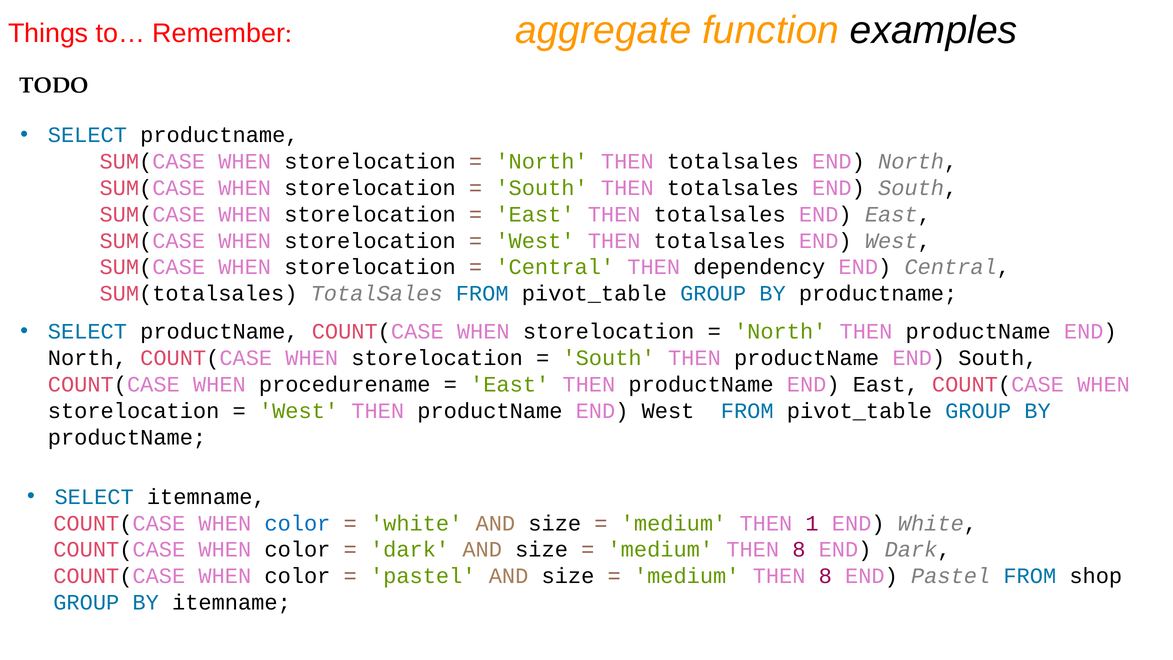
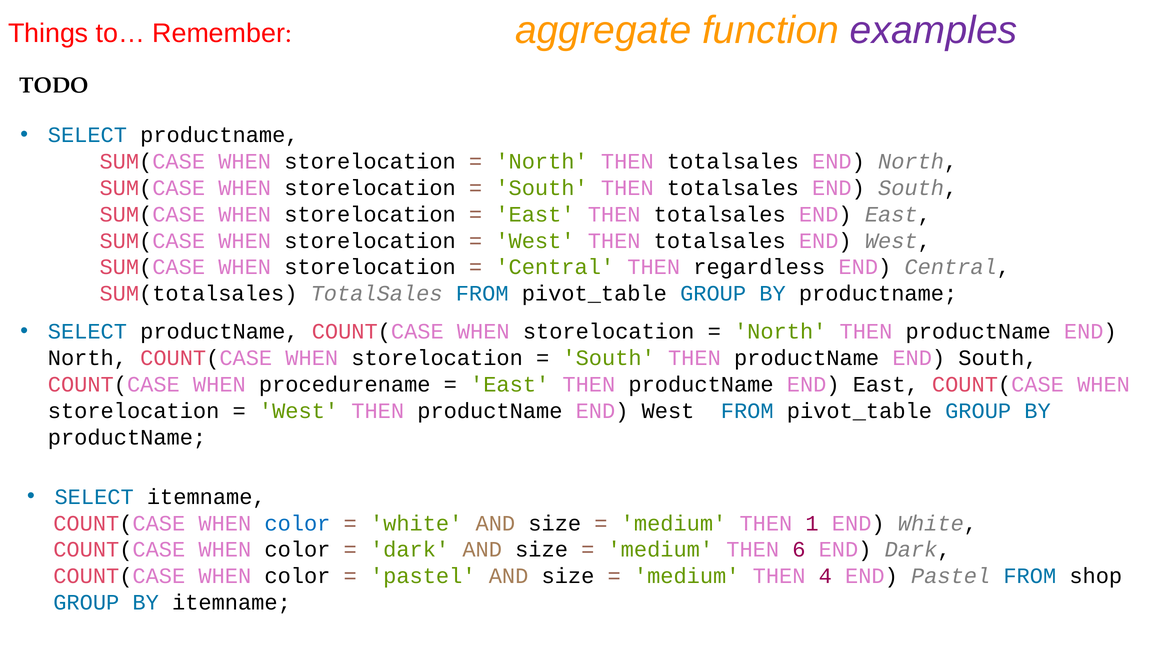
examples colour: black -> purple
dependency: dependency -> regardless
8 at (799, 550): 8 -> 6
8 at (825, 576): 8 -> 4
